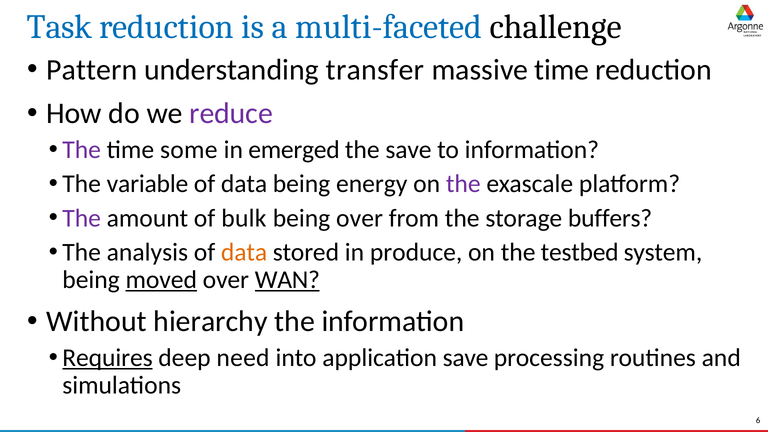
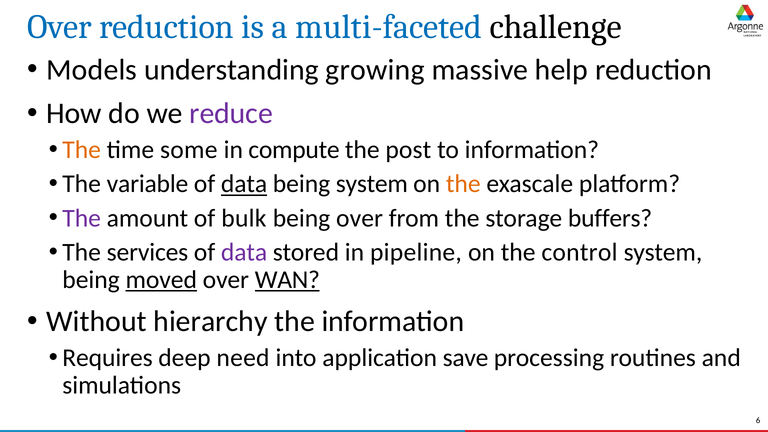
Task at (60, 27): Task -> Over
Pattern: Pattern -> Models
transfer: transfer -> growing
massive time: time -> help
The at (82, 150) colour: purple -> orange
emerged: emerged -> compute
the save: save -> post
data at (244, 184) underline: none -> present
being energy: energy -> system
the at (463, 184) colour: purple -> orange
analysis: analysis -> services
data at (244, 252) colour: orange -> purple
produce: produce -> pipeline
testbed: testbed -> control
Requires underline: present -> none
